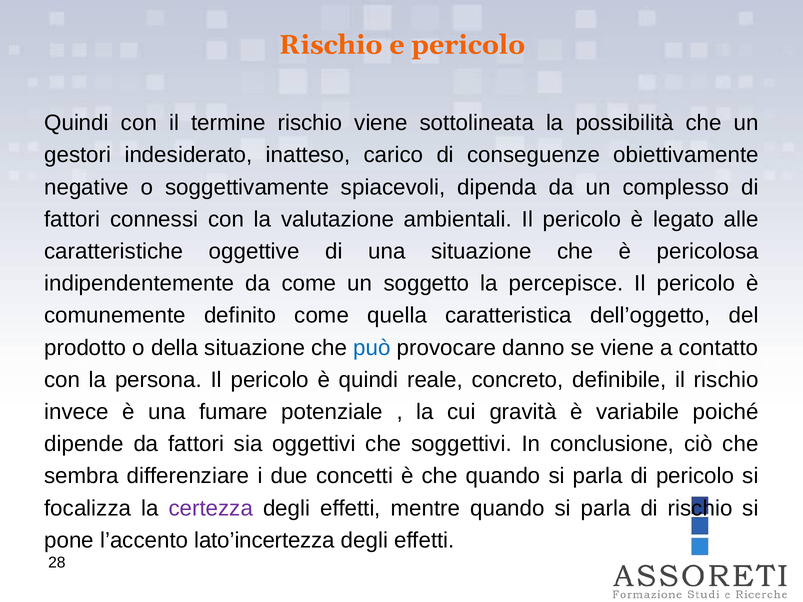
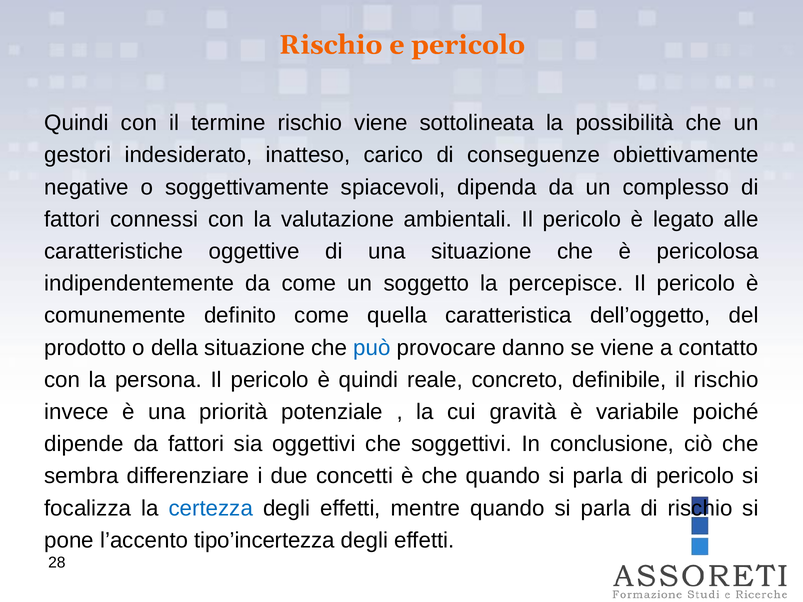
fumare: fumare -> priorità
certezza colour: purple -> blue
lato’incertezza: lato’incertezza -> tipo’incertezza
